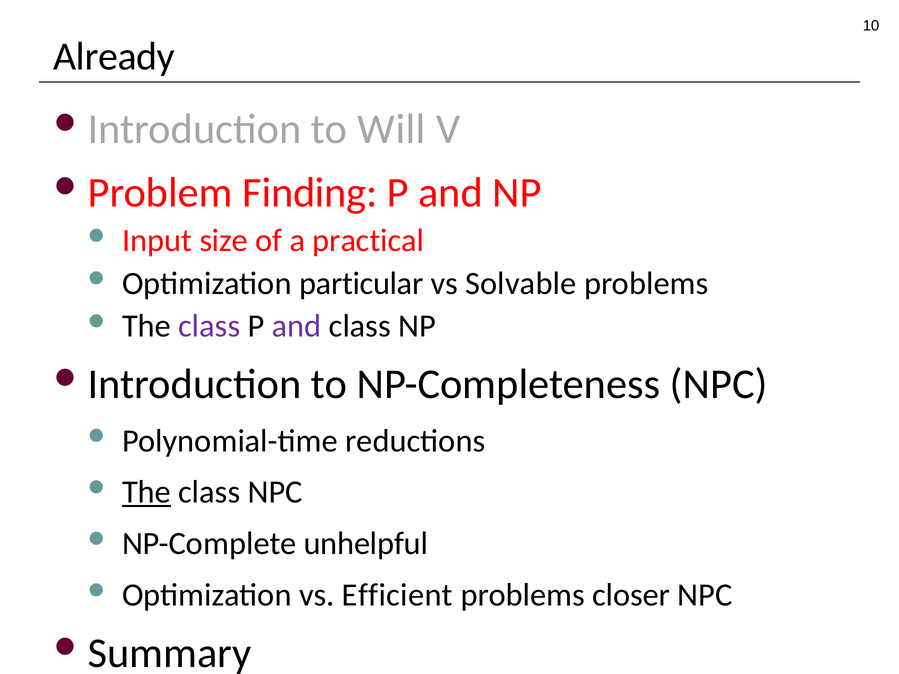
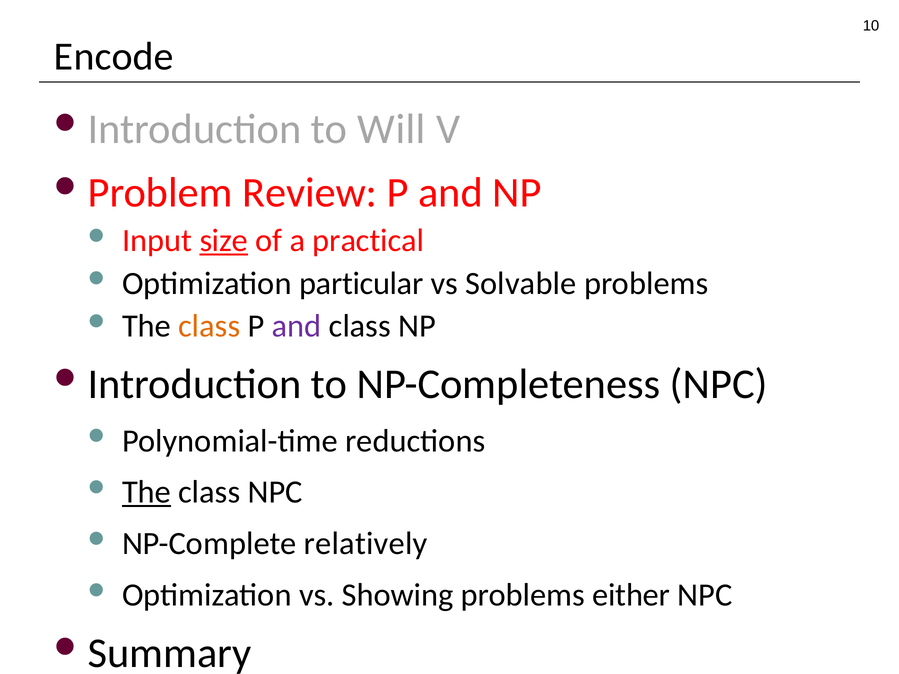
Already: Already -> Encode
Finding: Finding -> Review
size underline: none -> present
class at (209, 326) colour: purple -> orange
unhelpful: unhelpful -> relatively
Efficient: Efficient -> Showing
closer: closer -> either
